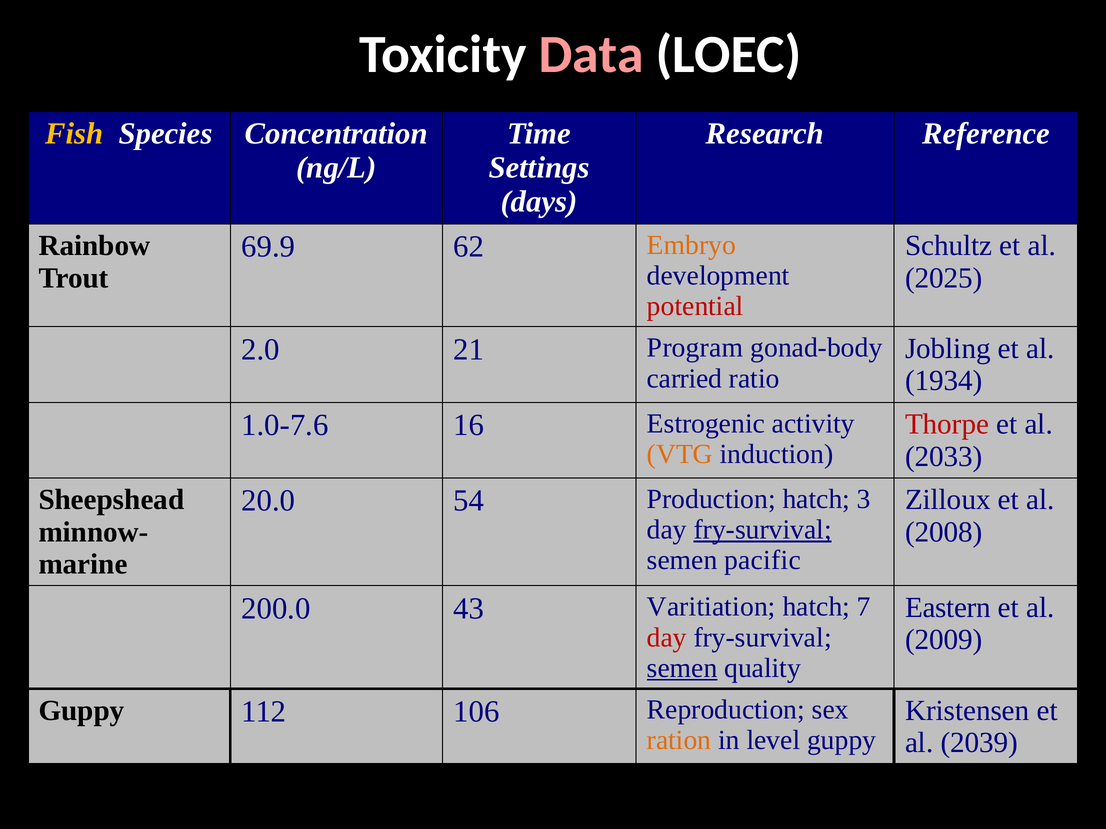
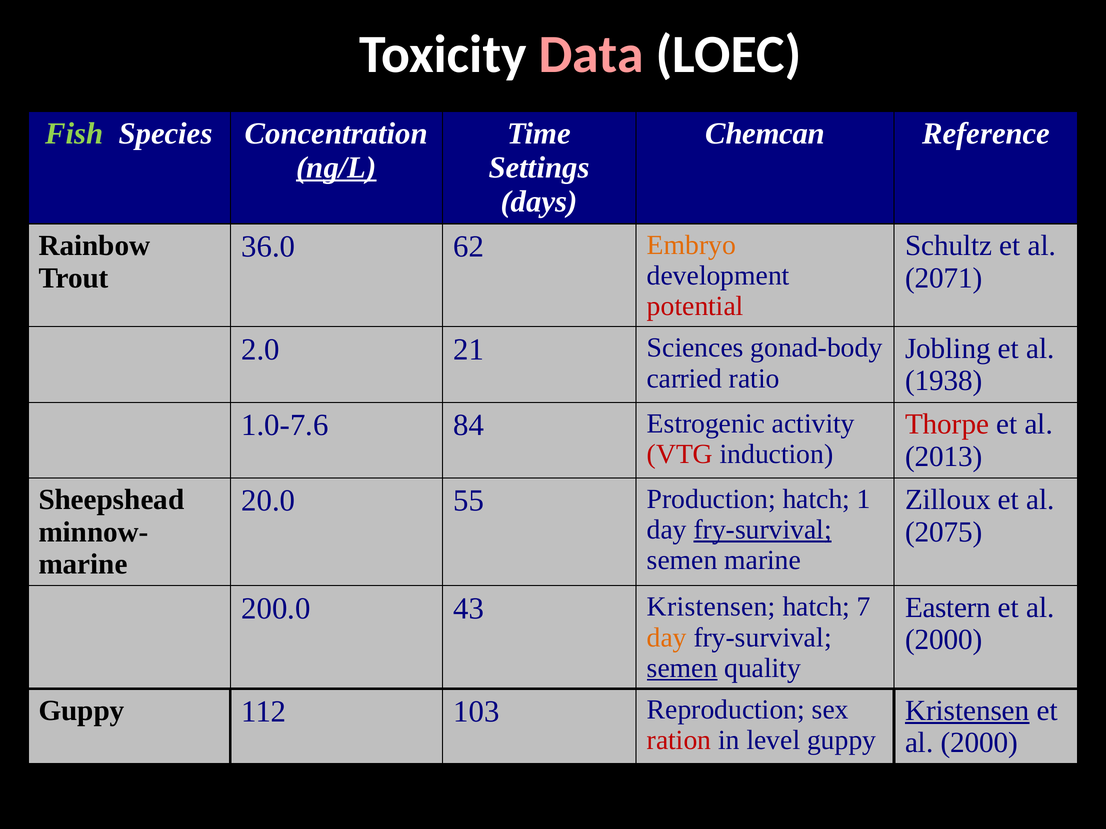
Fish colour: yellow -> light green
Research: Research -> Chemcan
ng/L underline: none -> present
69.9: 69.9 -> 36.0
2025: 2025 -> 2071
Program: Program -> Sciences
1934: 1934 -> 1938
16: 16 -> 84
VTG colour: orange -> red
2033: 2033 -> 2013
54: 54 -> 55
3: 3 -> 1
2008: 2008 -> 2075
semen pacific: pacific -> marine
43 Varitiation: Varitiation -> Kristensen
day at (667, 638) colour: red -> orange
2009 at (944, 640): 2009 -> 2000
106: 106 -> 103
Kristensen at (967, 711) underline: none -> present
ration colour: orange -> red
2039 at (979, 743): 2039 -> 2000
